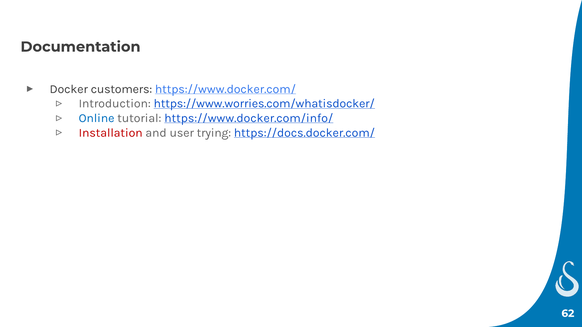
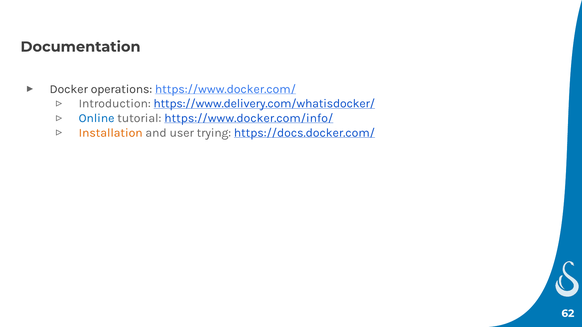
customers: customers -> operations
https://www.worries.com/whatisdocker/: https://www.worries.com/whatisdocker/ -> https://www.delivery.com/whatisdocker/
Installation colour: red -> orange
